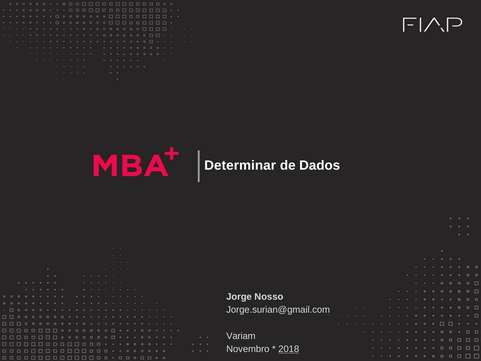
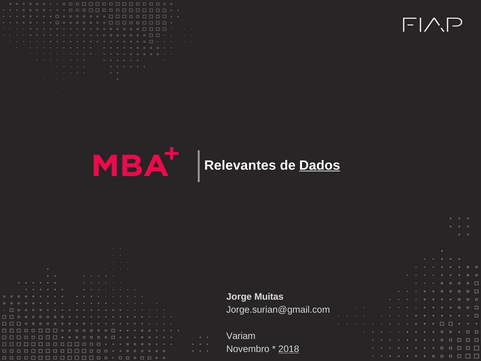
Determinar: Determinar -> Relevantes
Dados underline: none -> present
Nosso: Nosso -> Muitas
